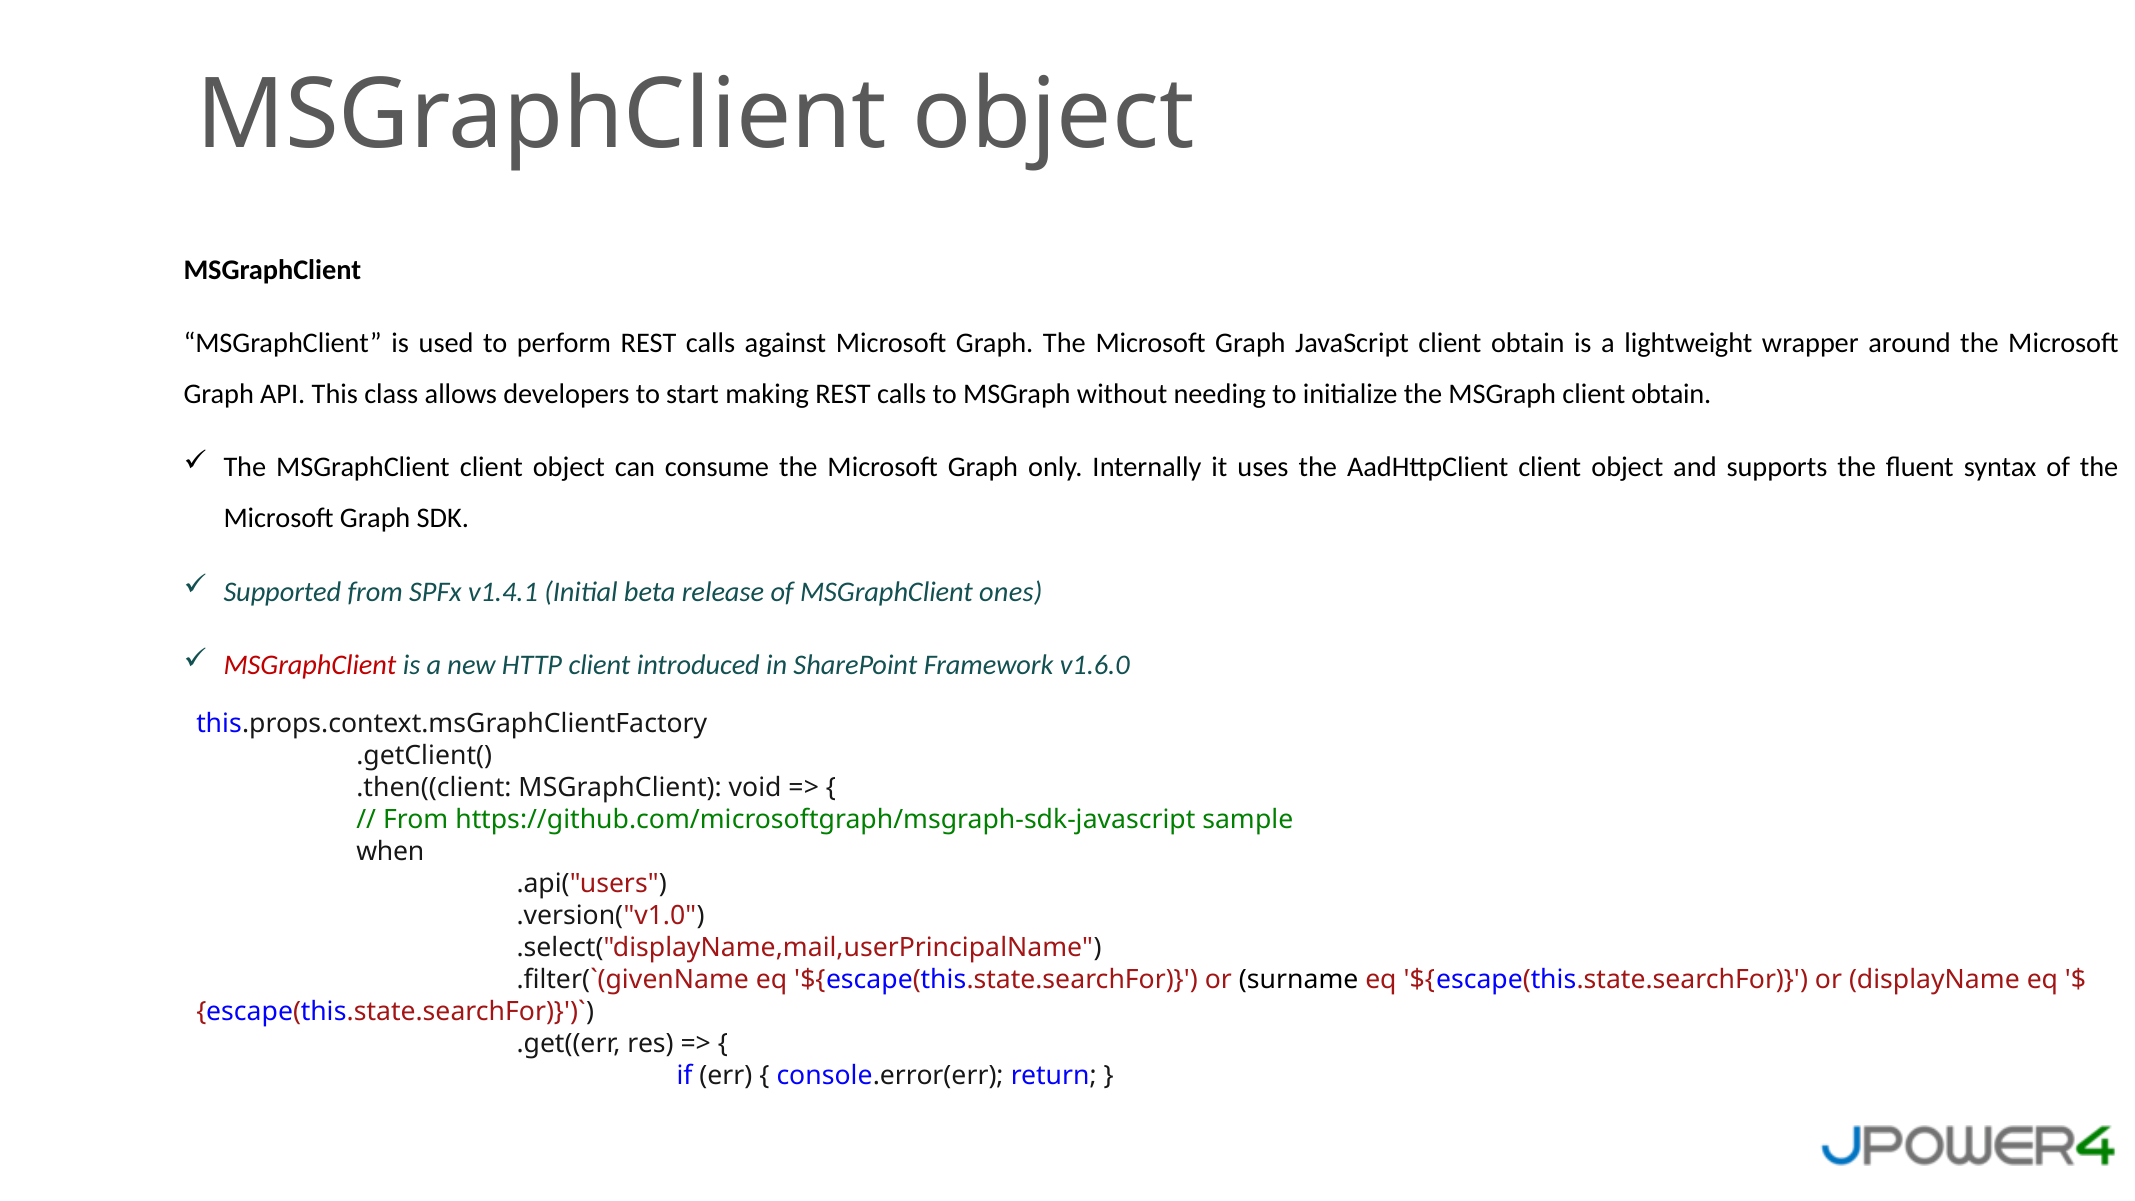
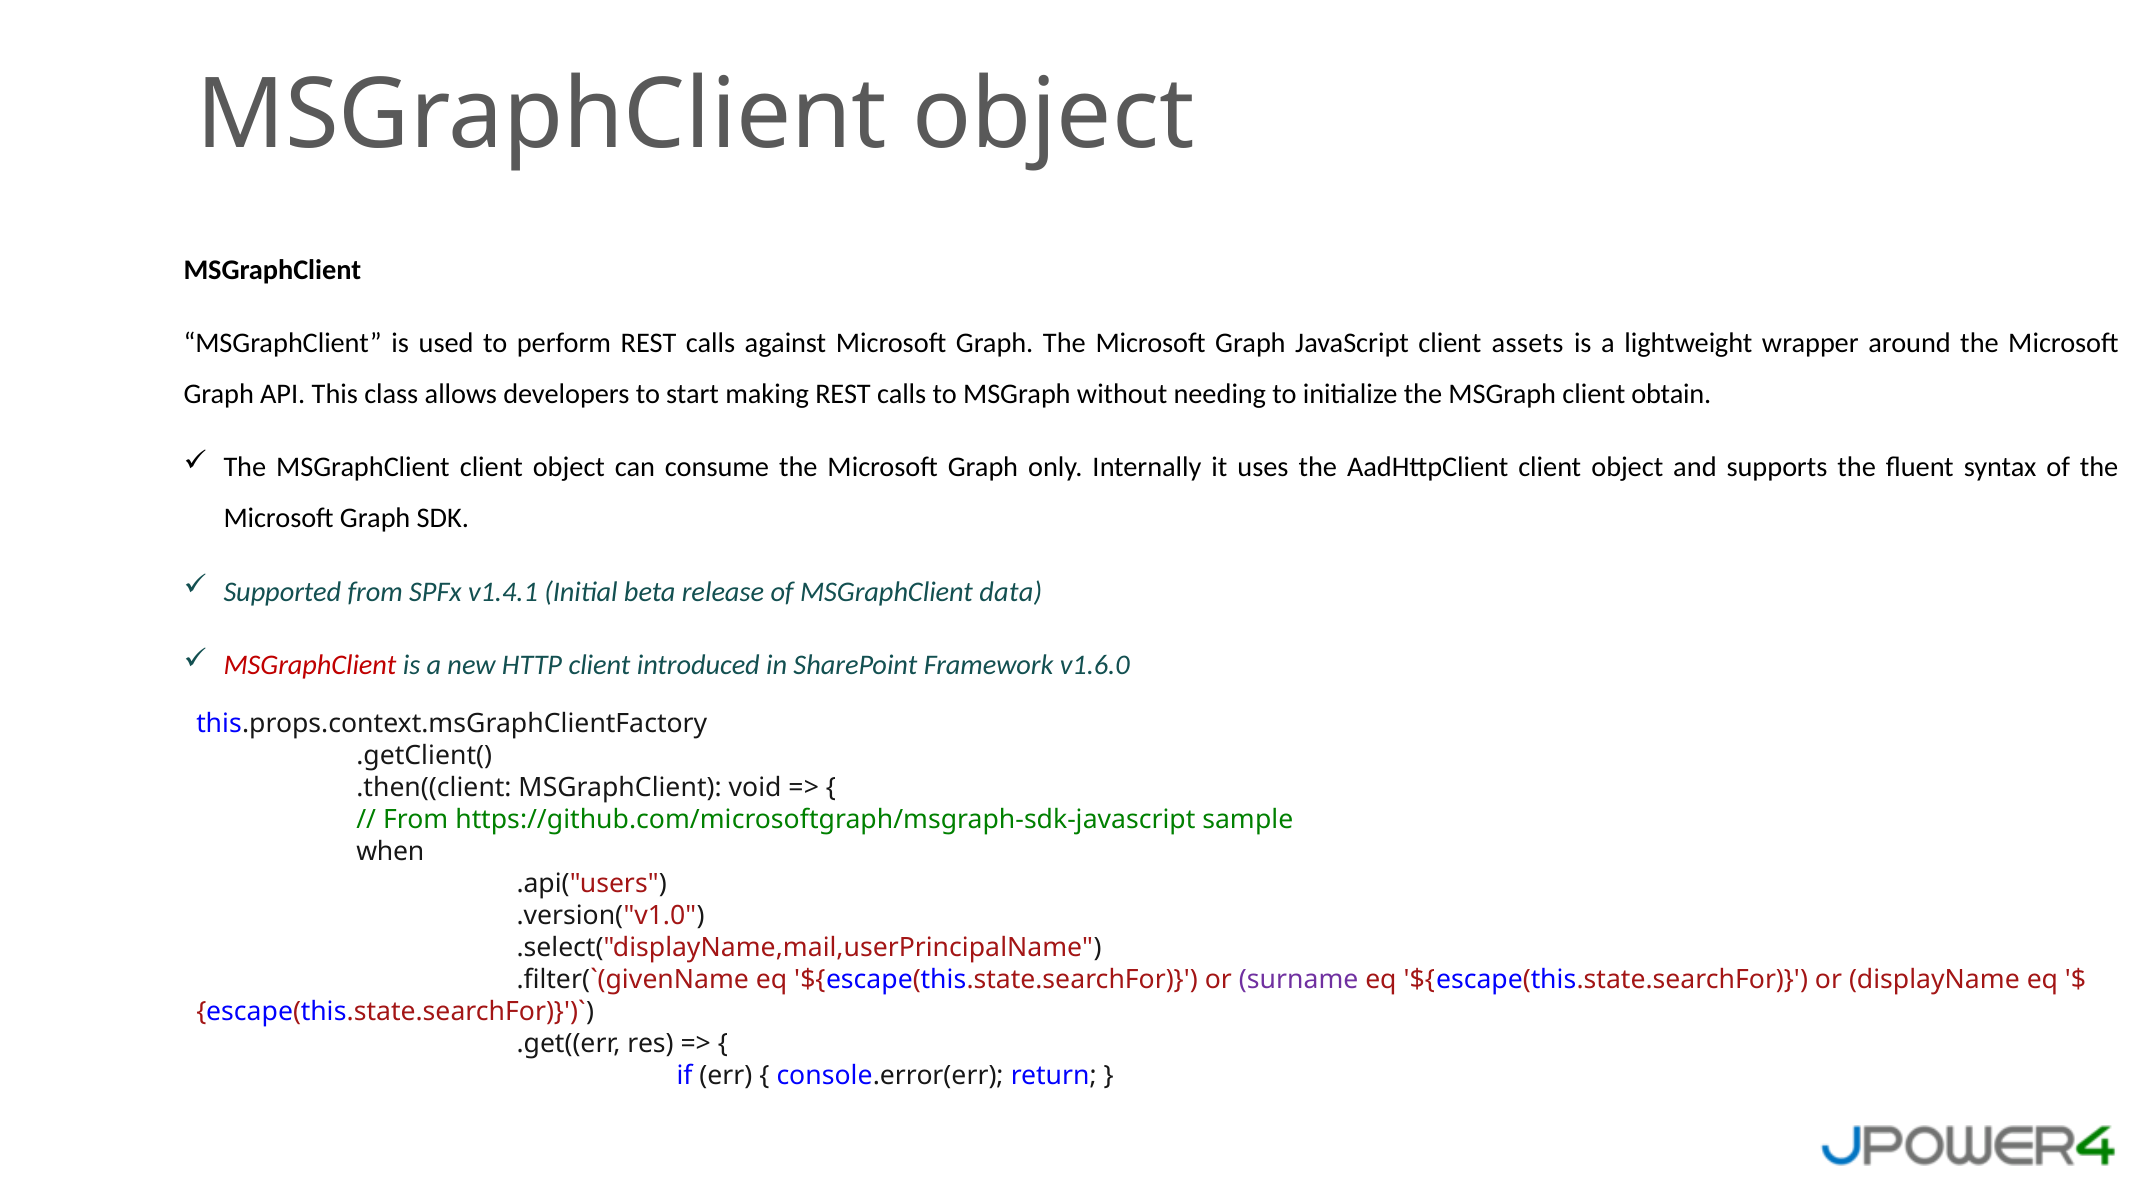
JavaScript client obtain: obtain -> assets
ones: ones -> data
surname colour: black -> purple
